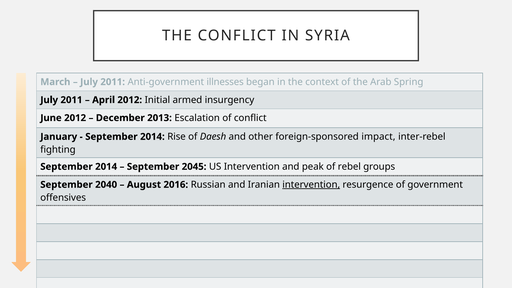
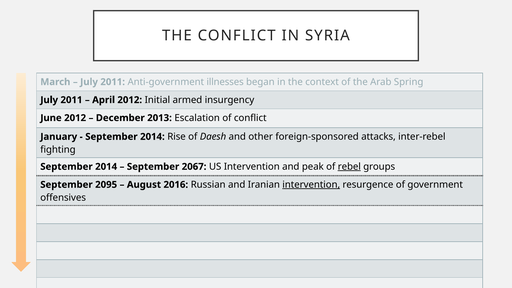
impact: impact -> attacks
2045: 2045 -> 2067
rebel underline: none -> present
2040: 2040 -> 2095
